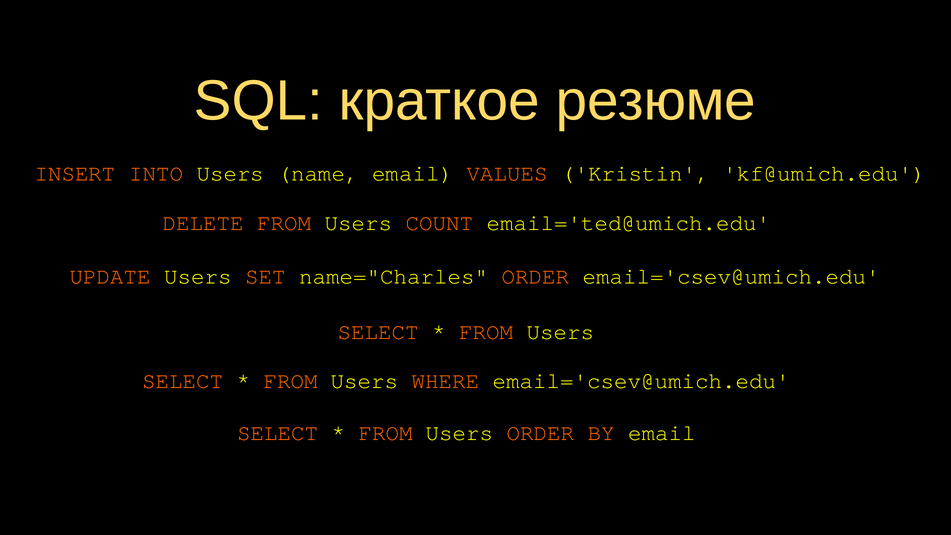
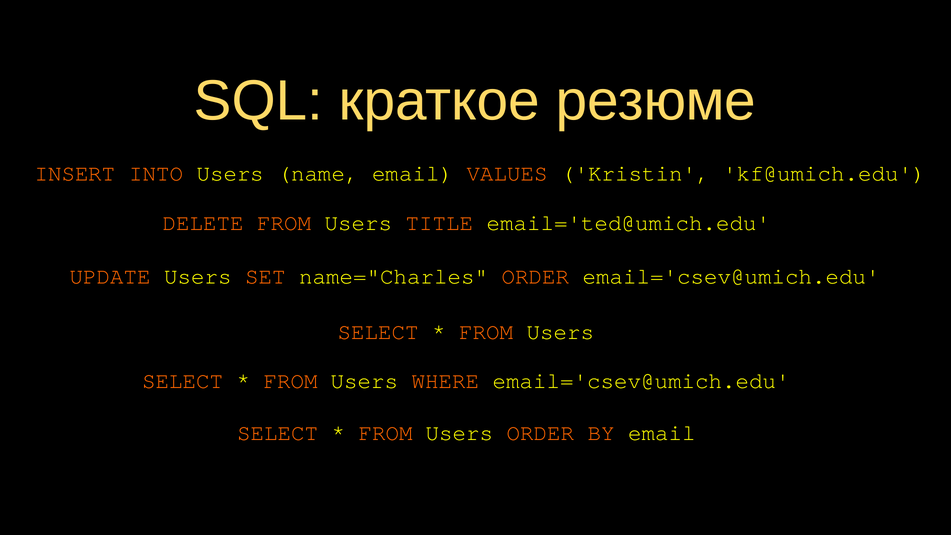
COUNT: COUNT -> TITLE
